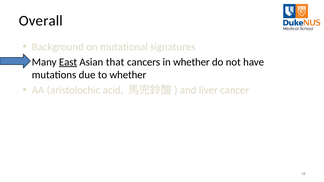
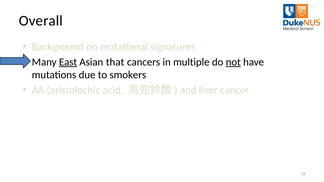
in whether: whether -> multiple
not underline: none -> present
to whether: whether -> smokers
